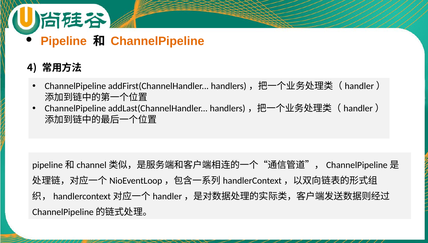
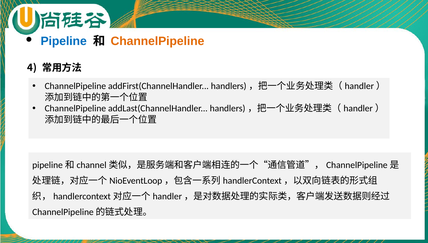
Pipeline colour: orange -> blue
